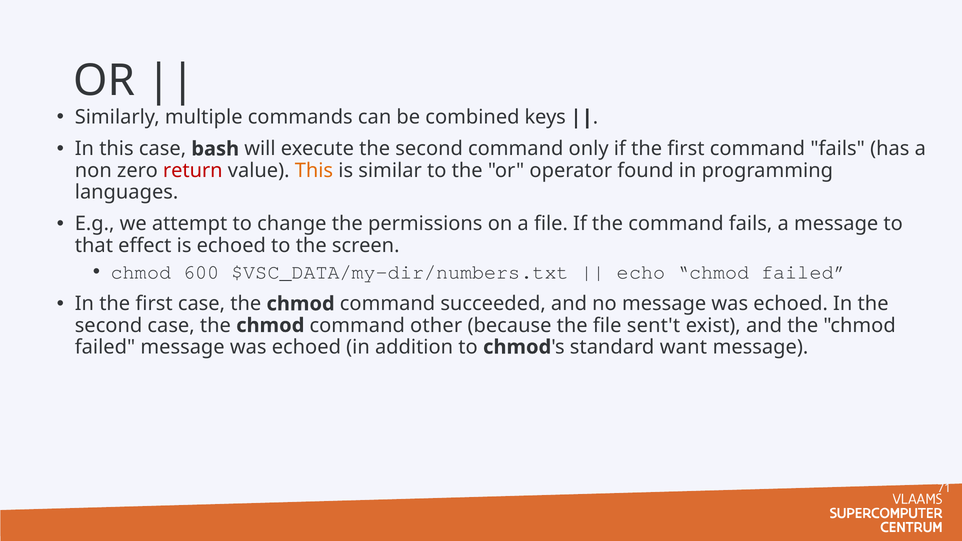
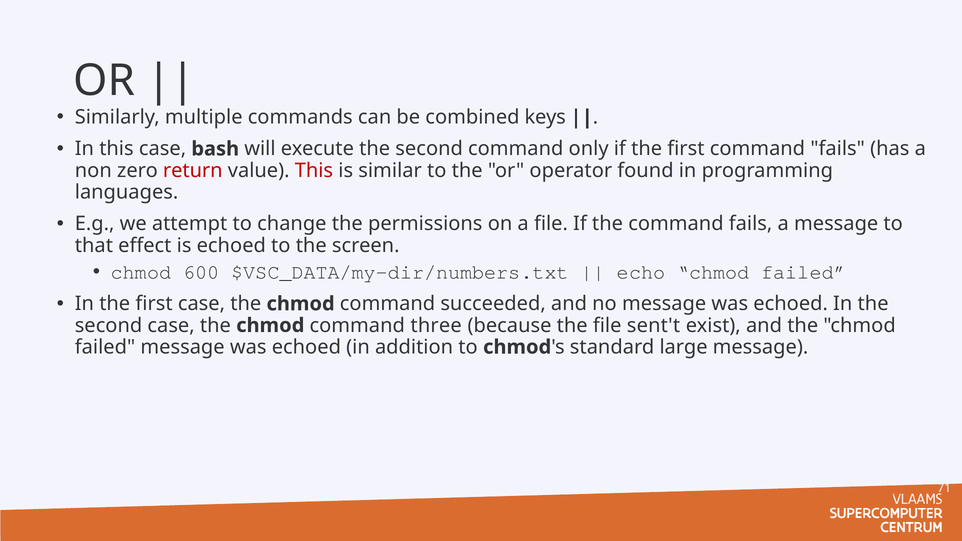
This at (314, 171) colour: orange -> red
other: other -> three
want: want -> large
